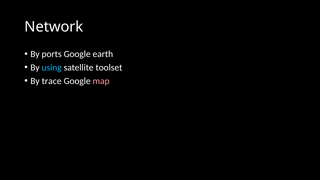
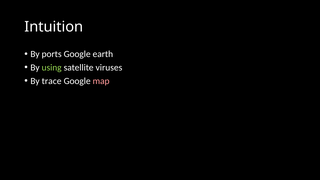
Network: Network -> Intuition
using colour: light blue -> light green
toolset: toolset -> viruses
